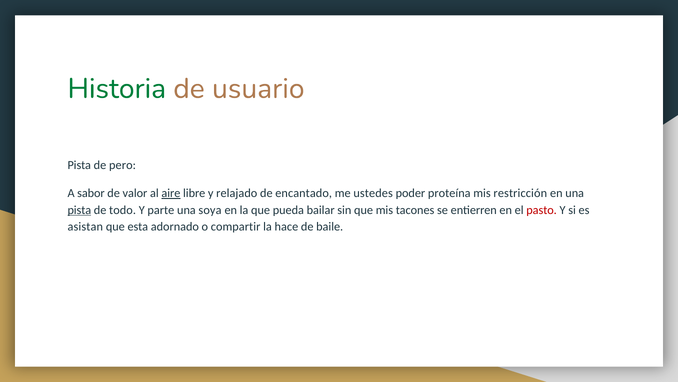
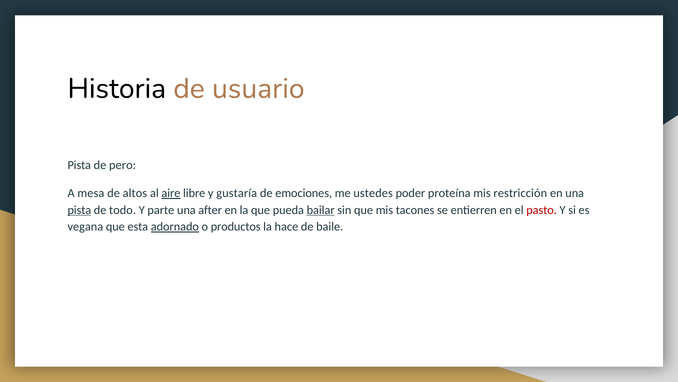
Historia colour: green -> black
sabor: sabor -> mesa
valor: valor -> altos
relajado: relajado -> gustaría
encantado: encantado -> emociones
soya: soya -> after
bailar underline: none -> present
asistan: asistan -> vegana
adornado underline: none -> present
compartir: compartir -> productos
